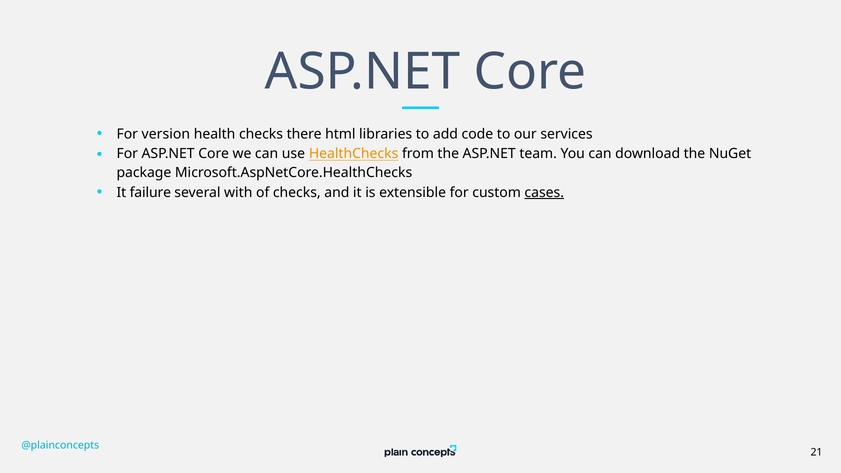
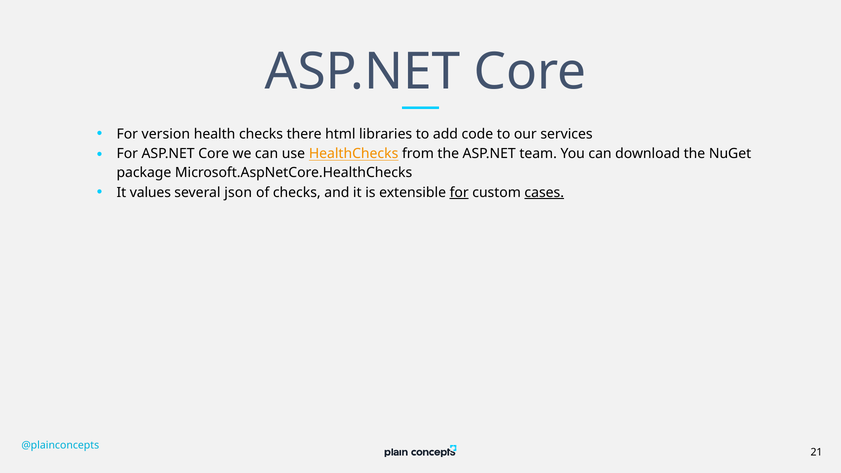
failure: failure -> values
with: with -> json
for at (459, 192) underline: none -> present
